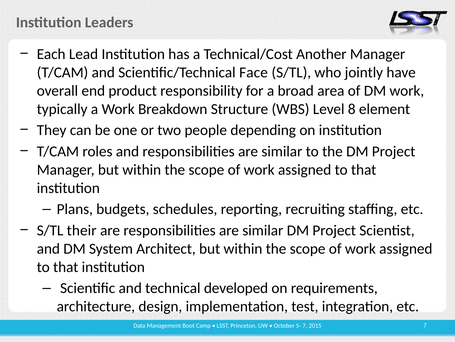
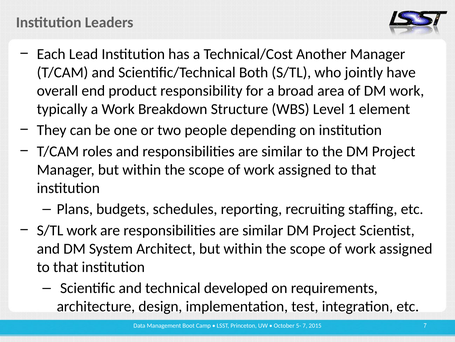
Face: Face -> Both
8: 8 -> 1
S/TL their: their -> work
